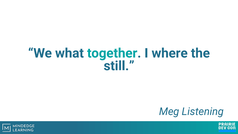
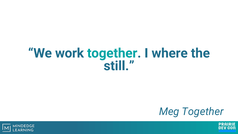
what: what -> work
Meg Listening: Listening -> Together
